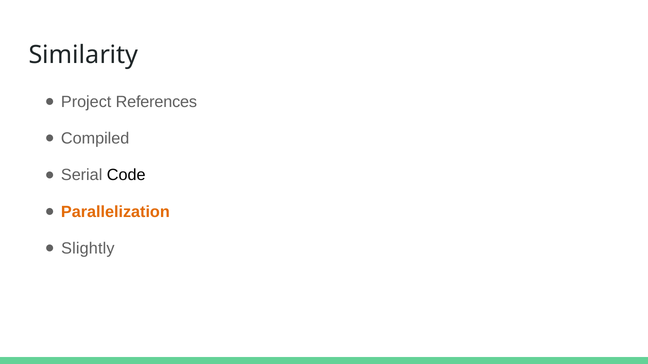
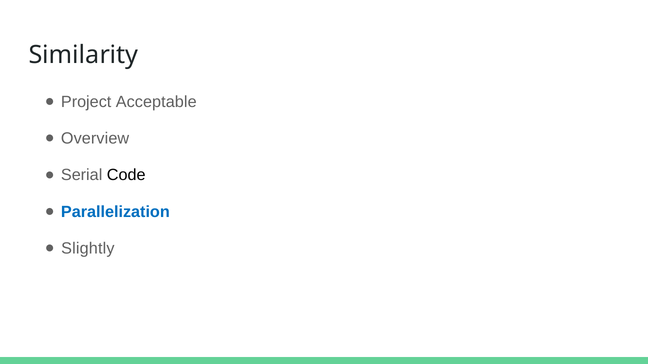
References: References -> Acceptable
Compiled: Compiled -> Overview
Parallelization colour: orange -> blue
